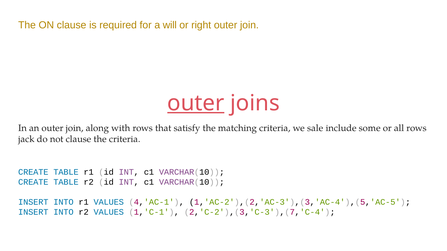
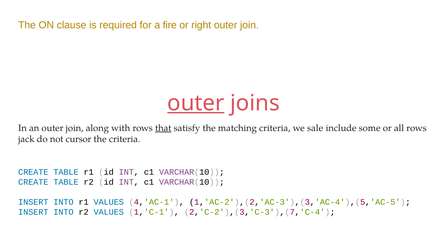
will: will -> fire
that underline: none -> present
not clause: clause -> cursor
